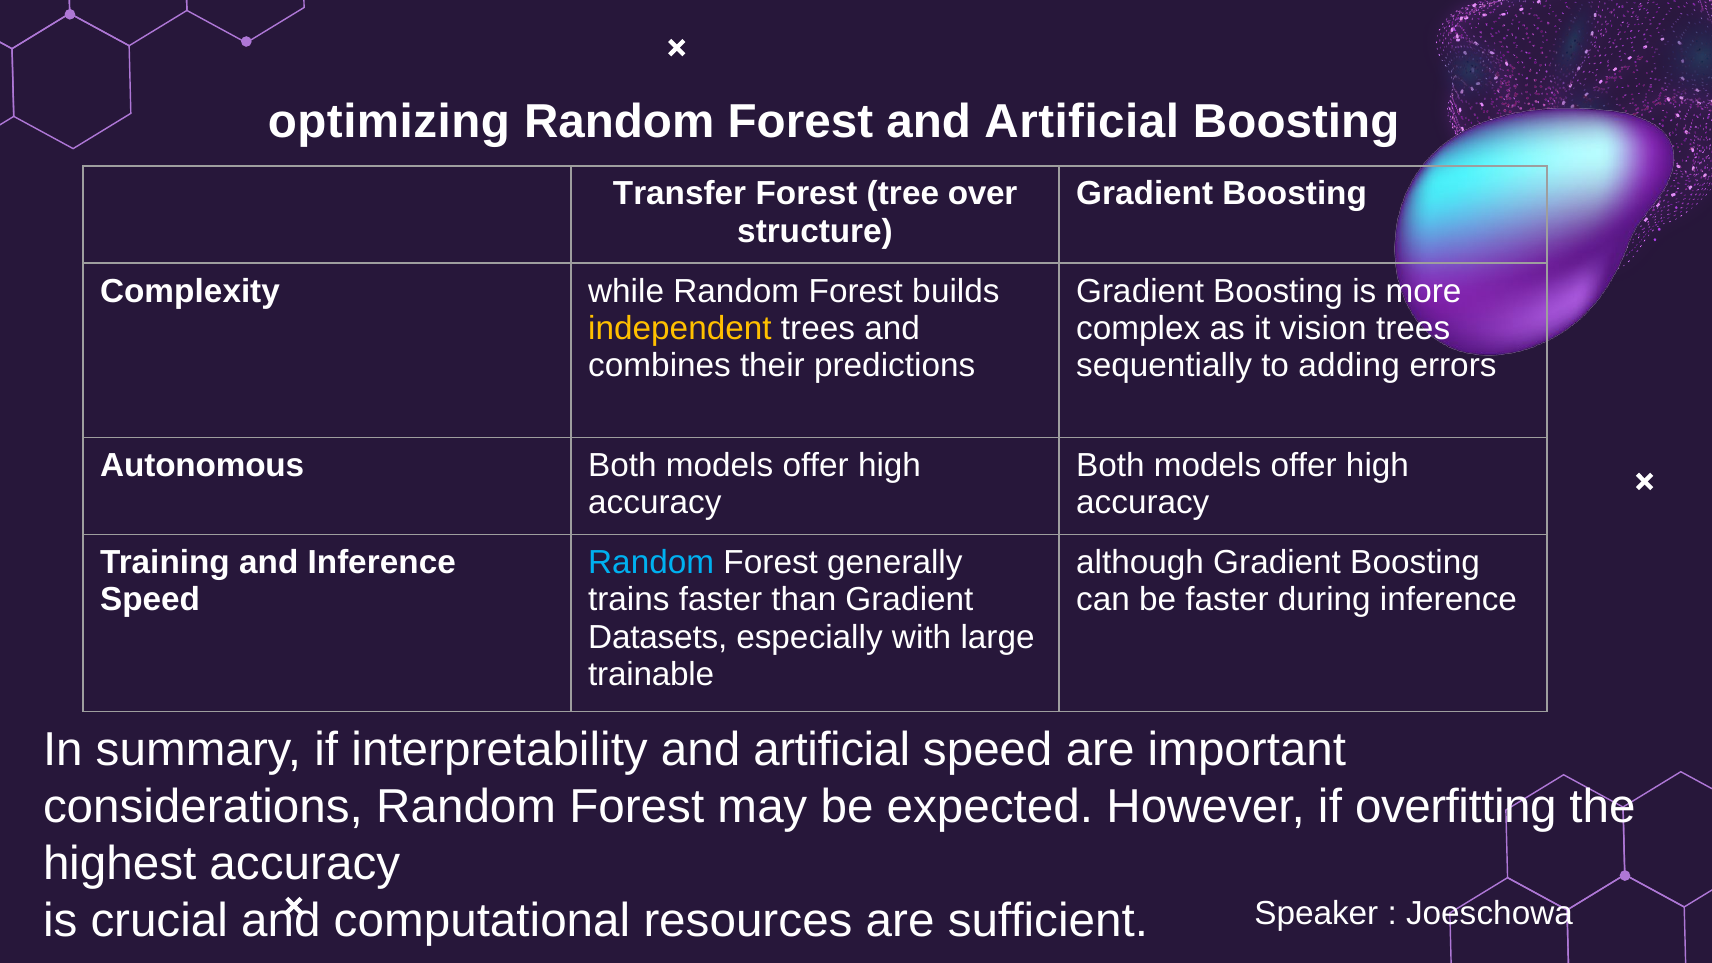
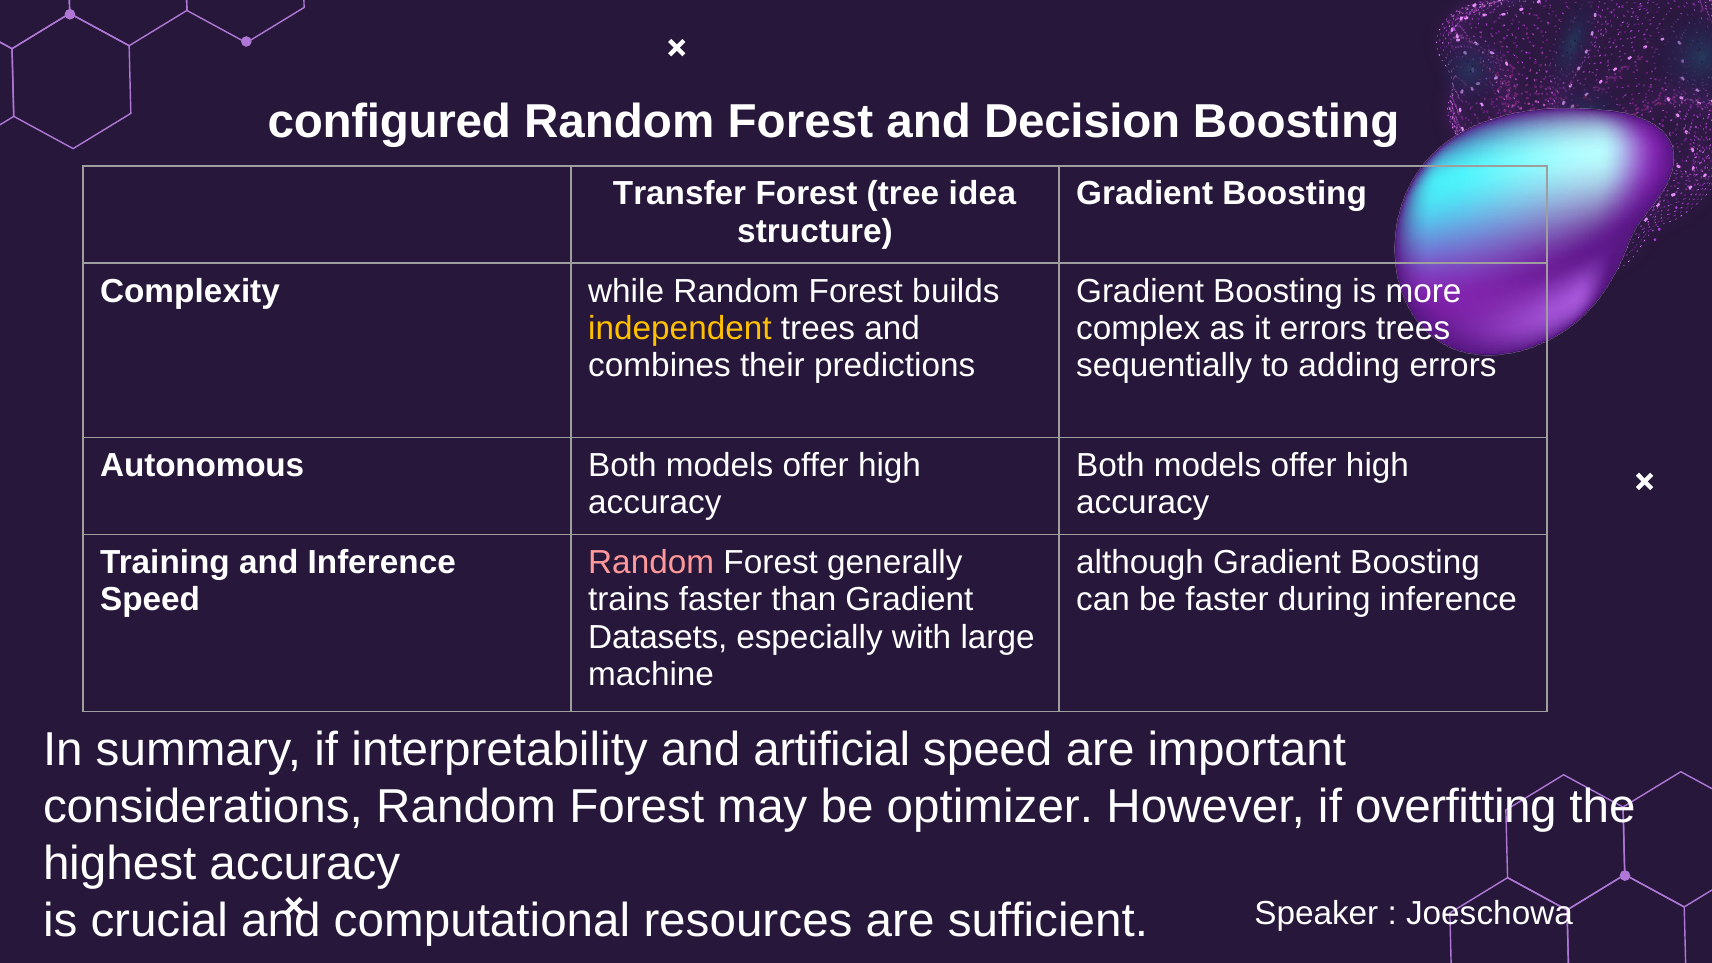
optimizing: optimizing -> configured
Forest and Artificial: Artificial -> Decision
over: over -> idea
it vision: vision -> errors
Random at (651, 562) colour: light blue -> pink
trainable: trainable -> machine
expected: expected -> optimizer
